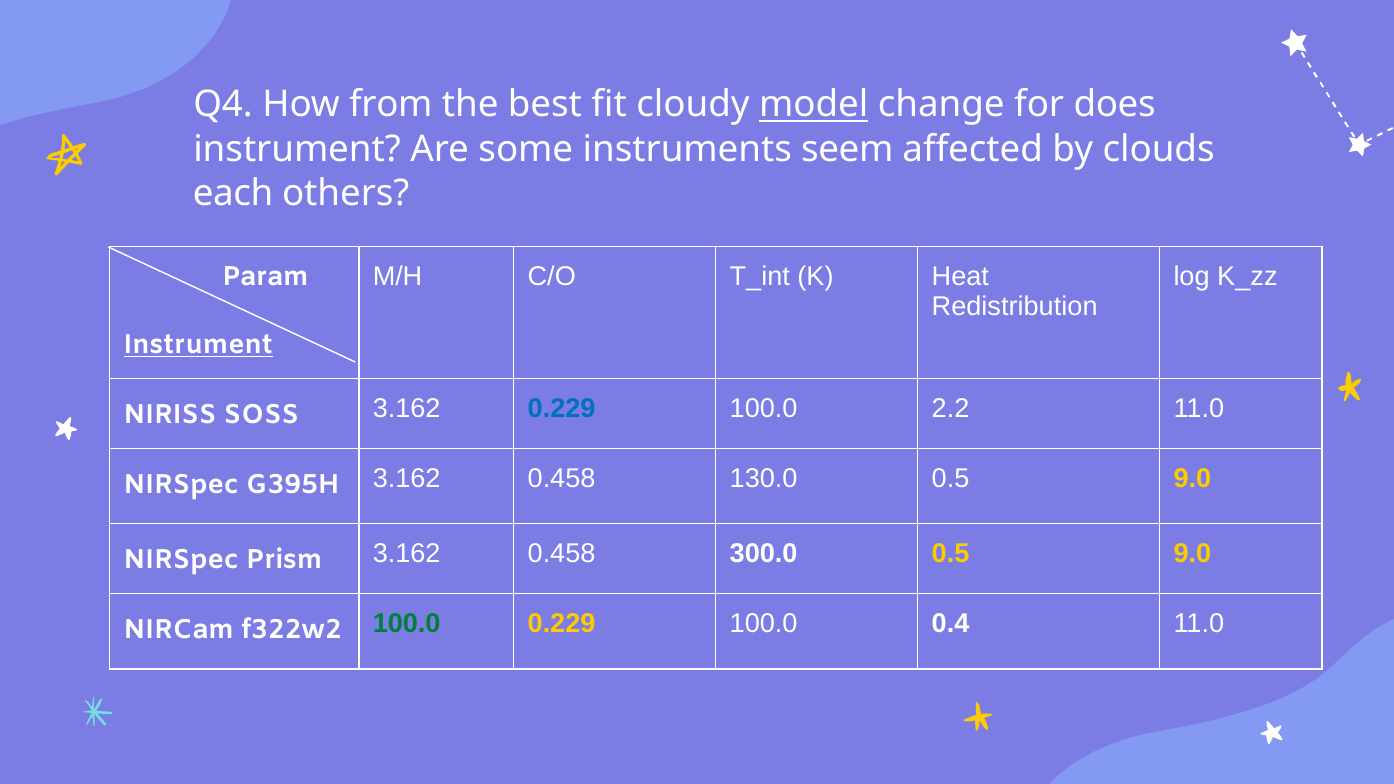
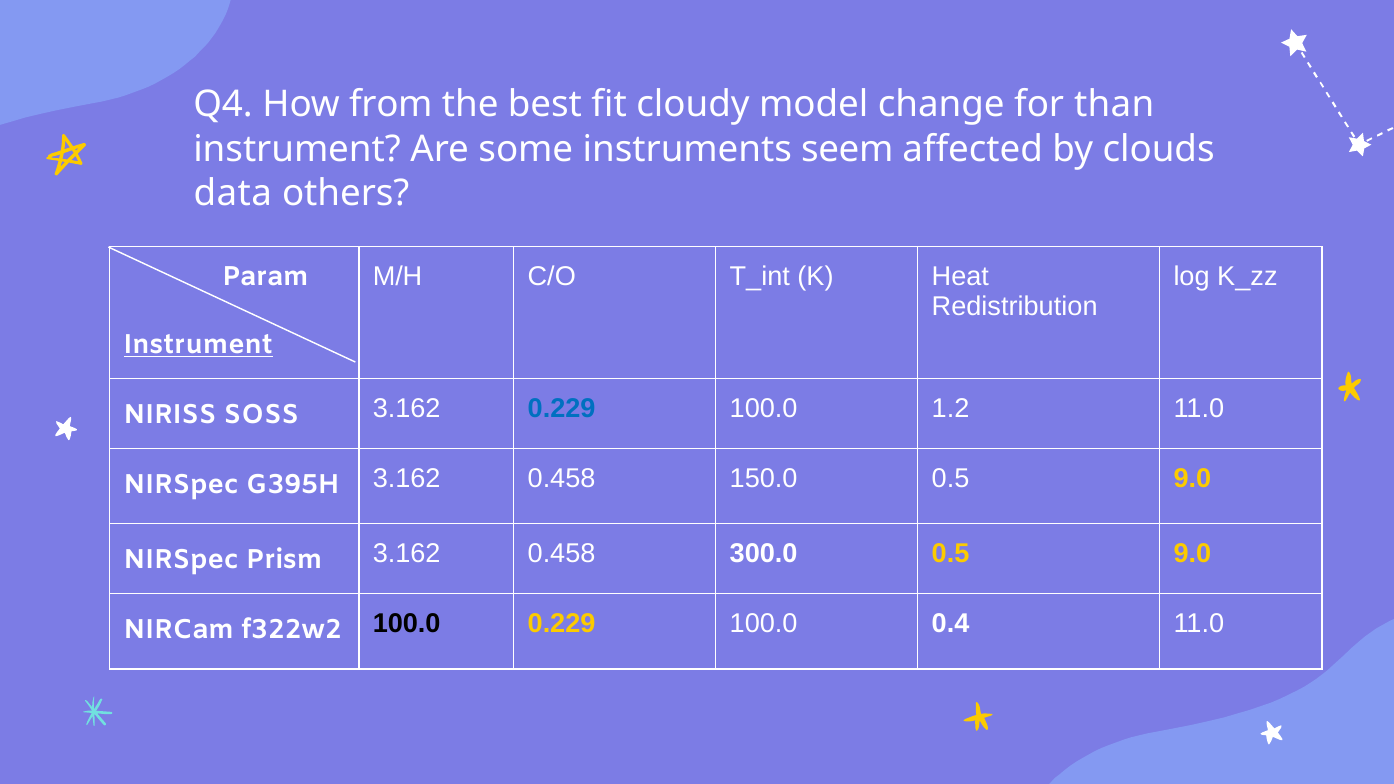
model underline: present -> none
does: does -> than
each: each -> data
2.2: 2.2 -> 1.2
130.0: 130.0 -> 150.0
100.0 at (407, 623) colour: green -> black
